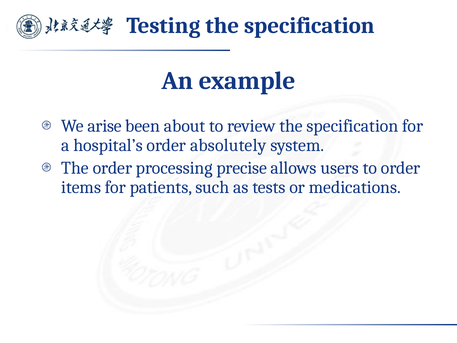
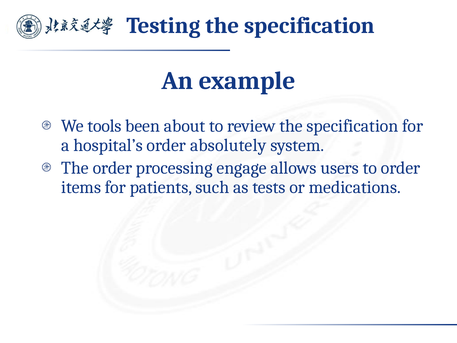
arise: arise -> tools
precise: precise -> engage
